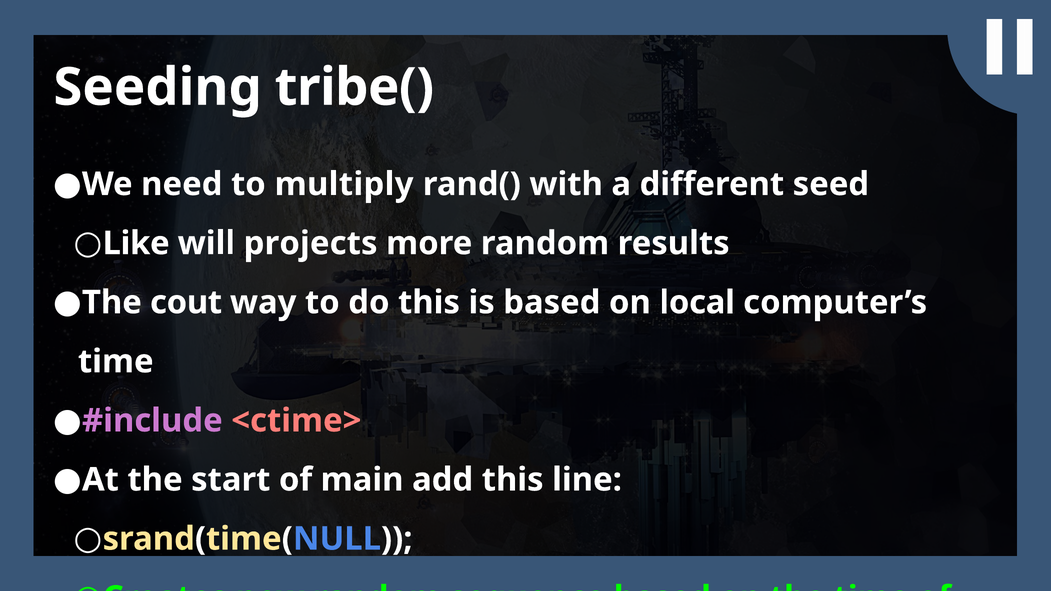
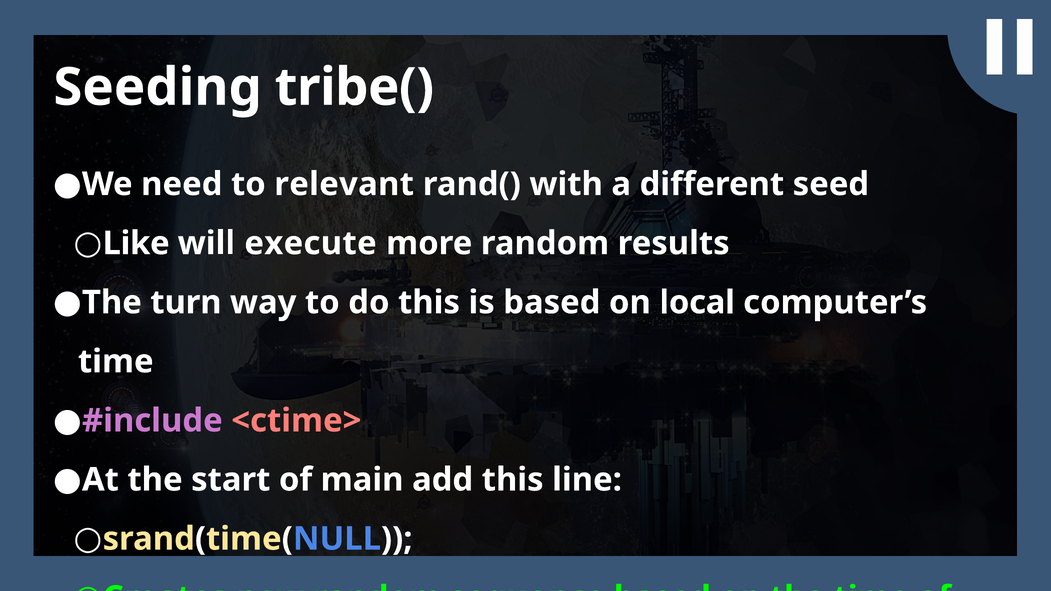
multiply: multiply -> relevant
projects: projects -> execute
cout: cout -> turn
